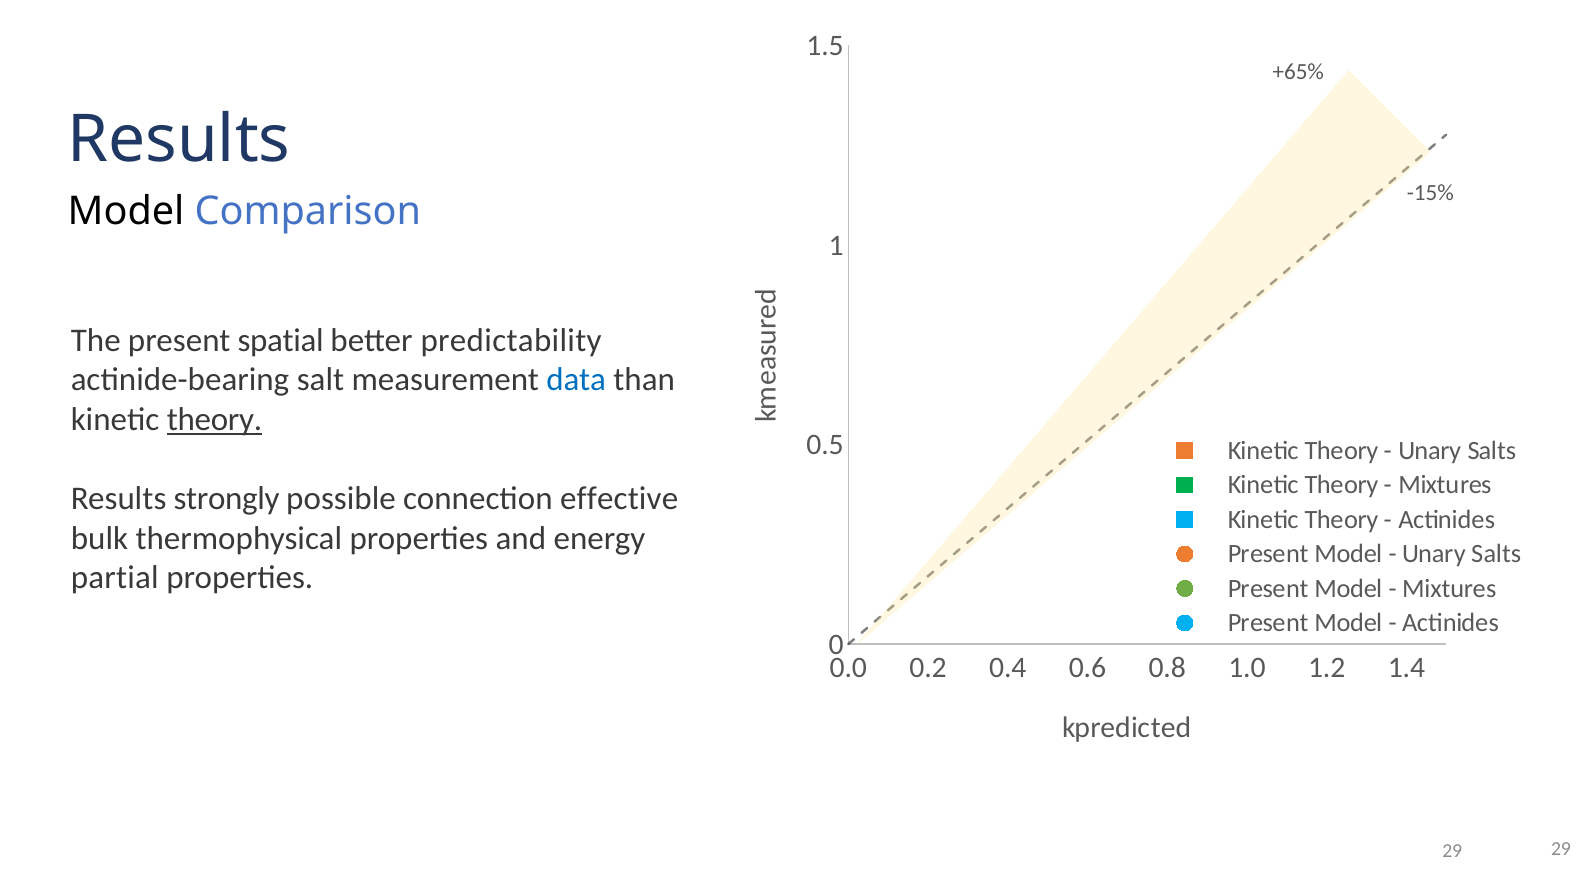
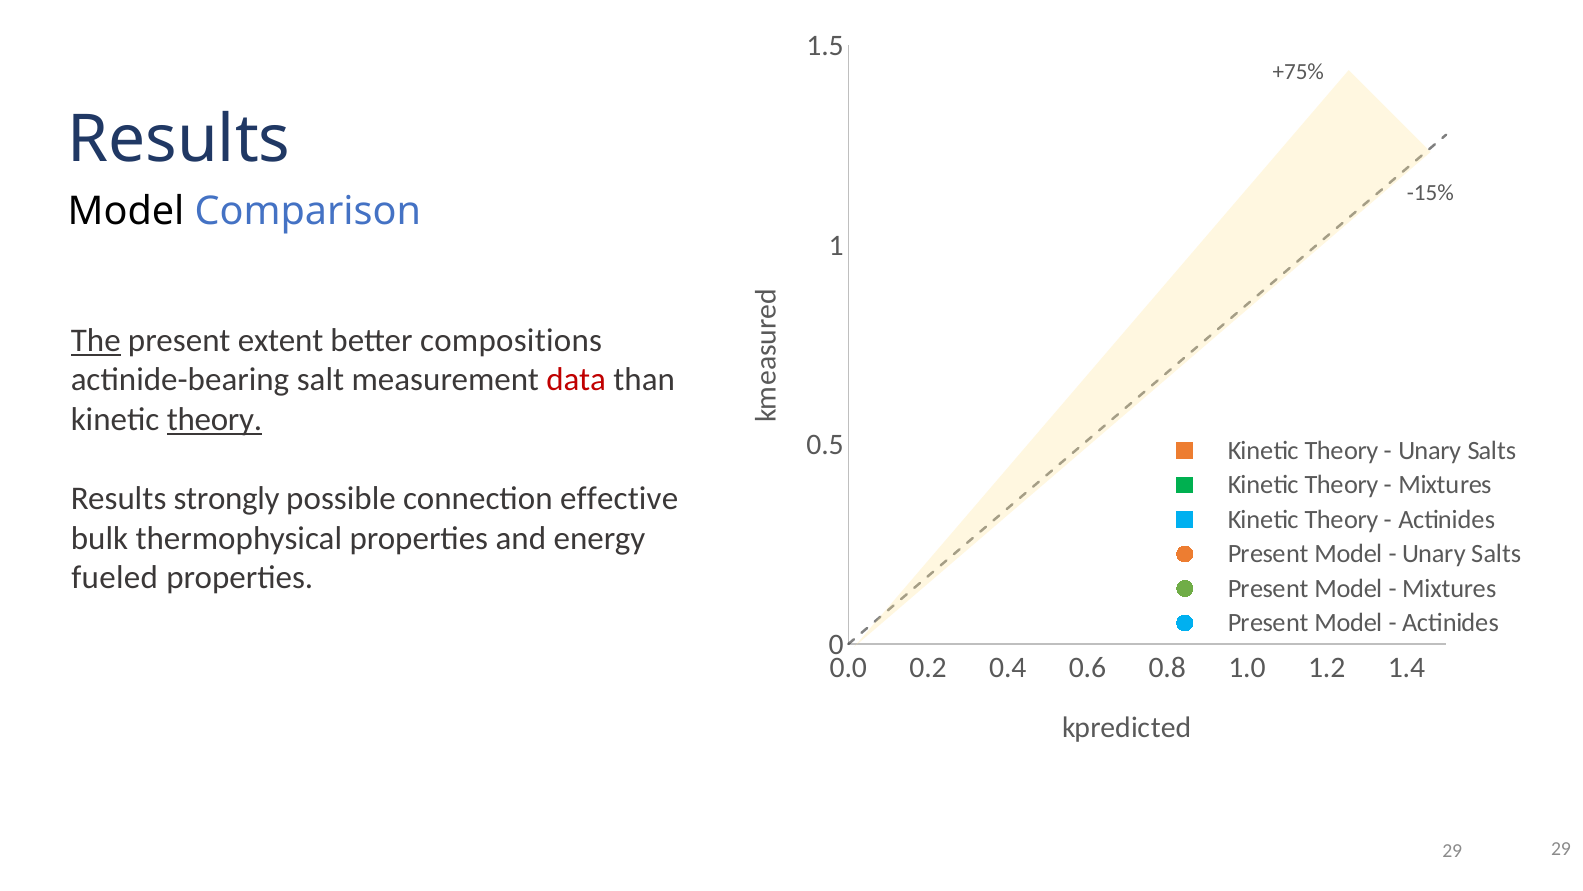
+65%: +65% -> +75%
The underline: none -> present
spatial: spatial -> extent
predictability: predictability -> compositions
data colour: blue -> red
partial: partial -> fueled
